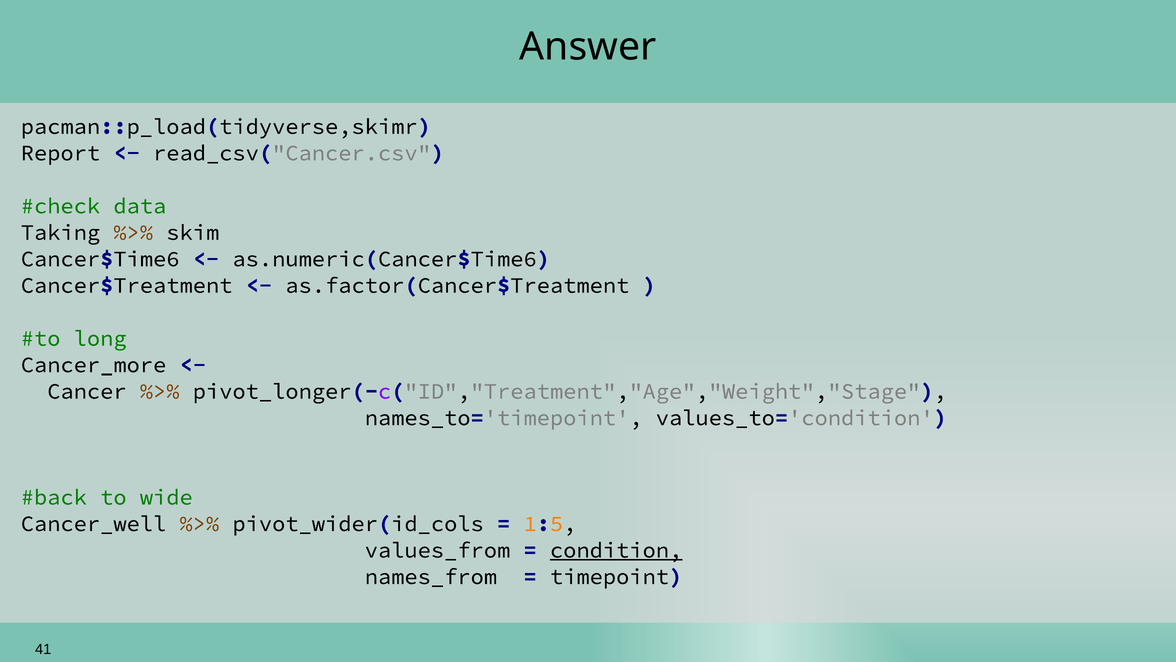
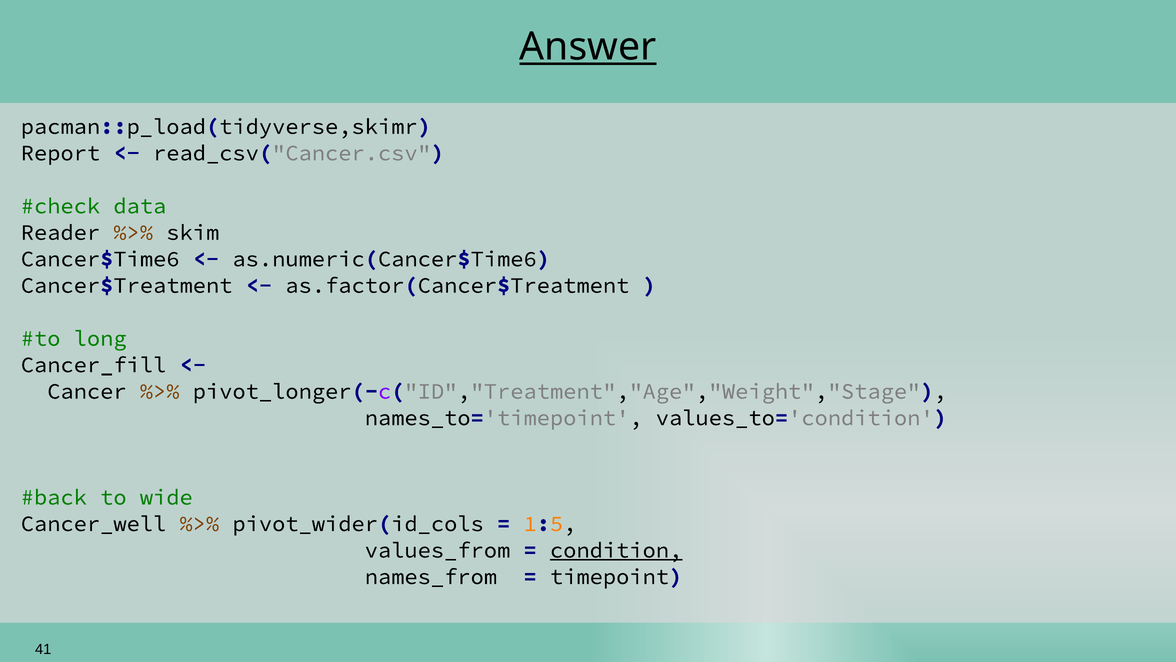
Answer underline: none -> present
Taking: Taking -> Reader
Cancer_more: Cancer_more -> Cancer_fill
